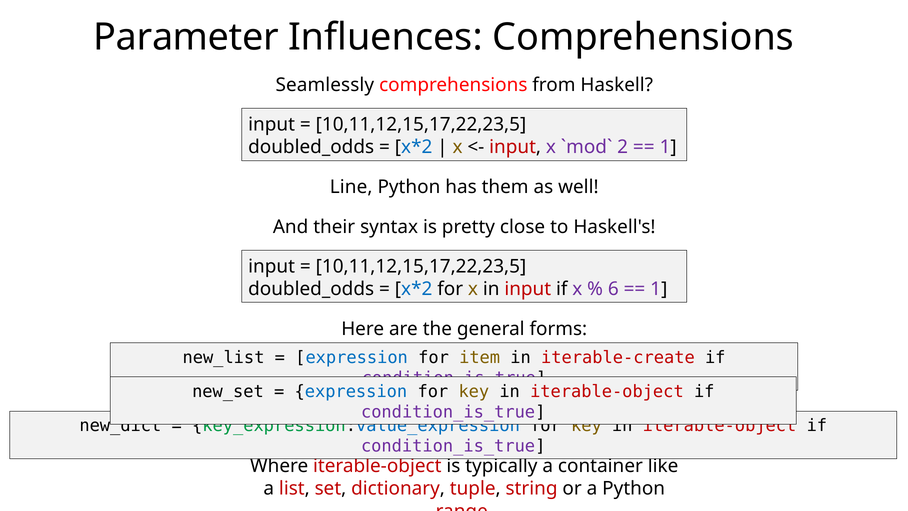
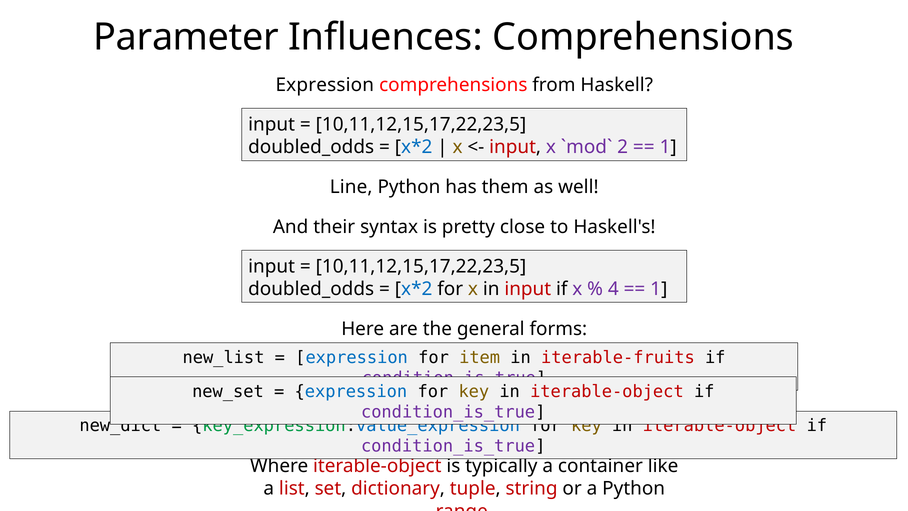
Seamlessly at (325, 85): Seamlessly -> Expression
6: 6 -> 4
iterable-create: iterable-create -> iterable-fruits
